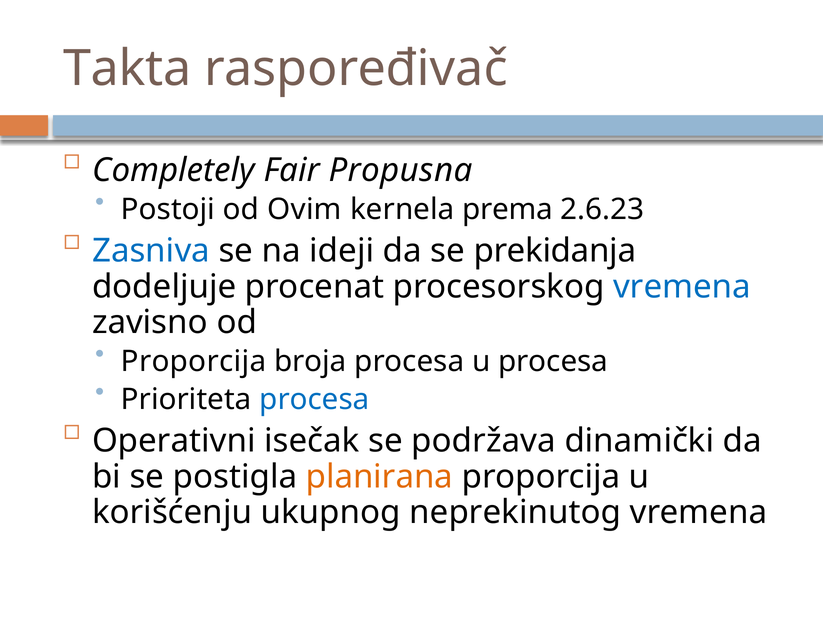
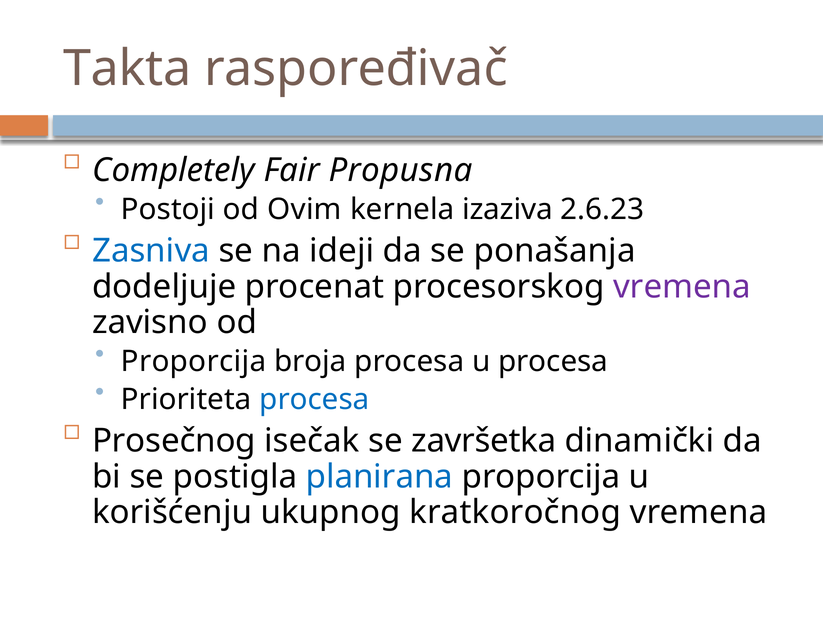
prema: prema -> izaziva
prekidanja: prekidanja -> ponašanja
vremena at (682, 287) colour: blue -> purple
Operativni: Operativni -> Prosečnog
podržava: podržava -> završetka
planirana colour: orange -> blue
neprekinutog: neprekinutog -> kratkoročnog
